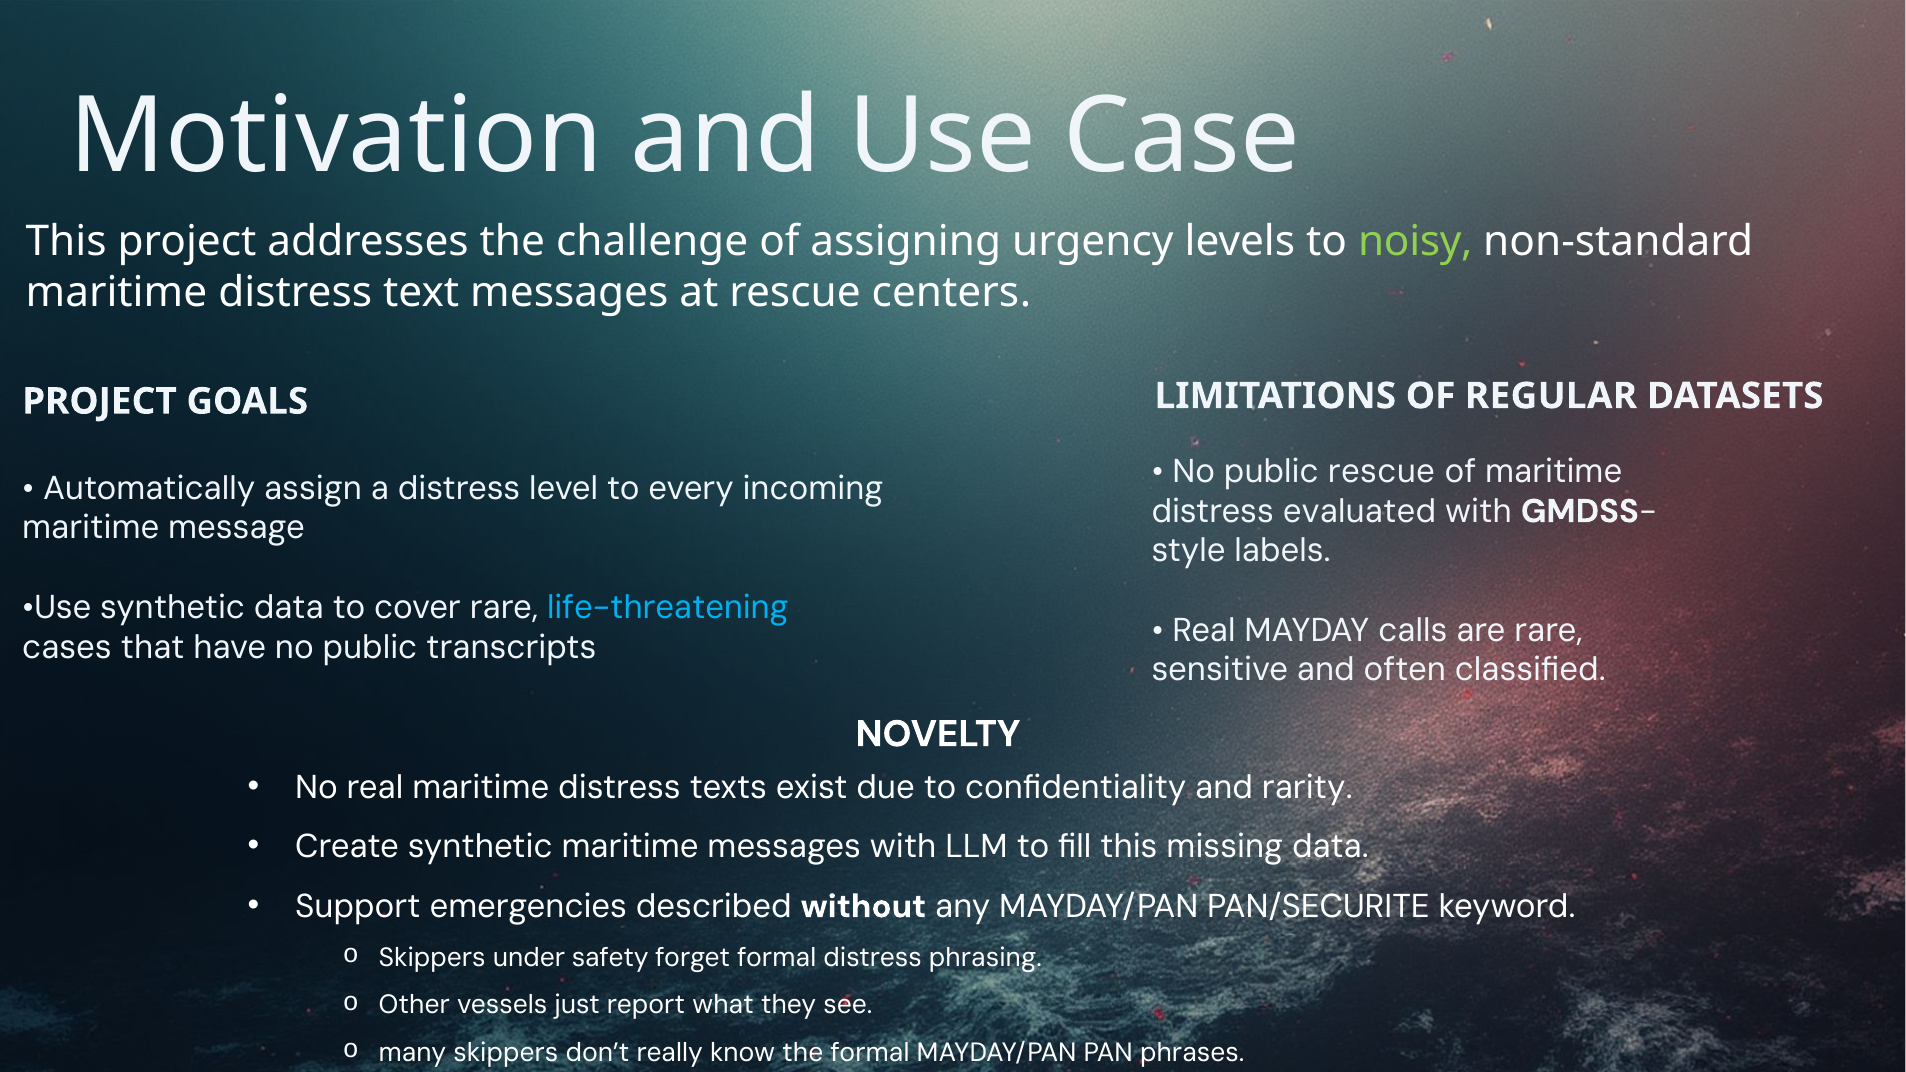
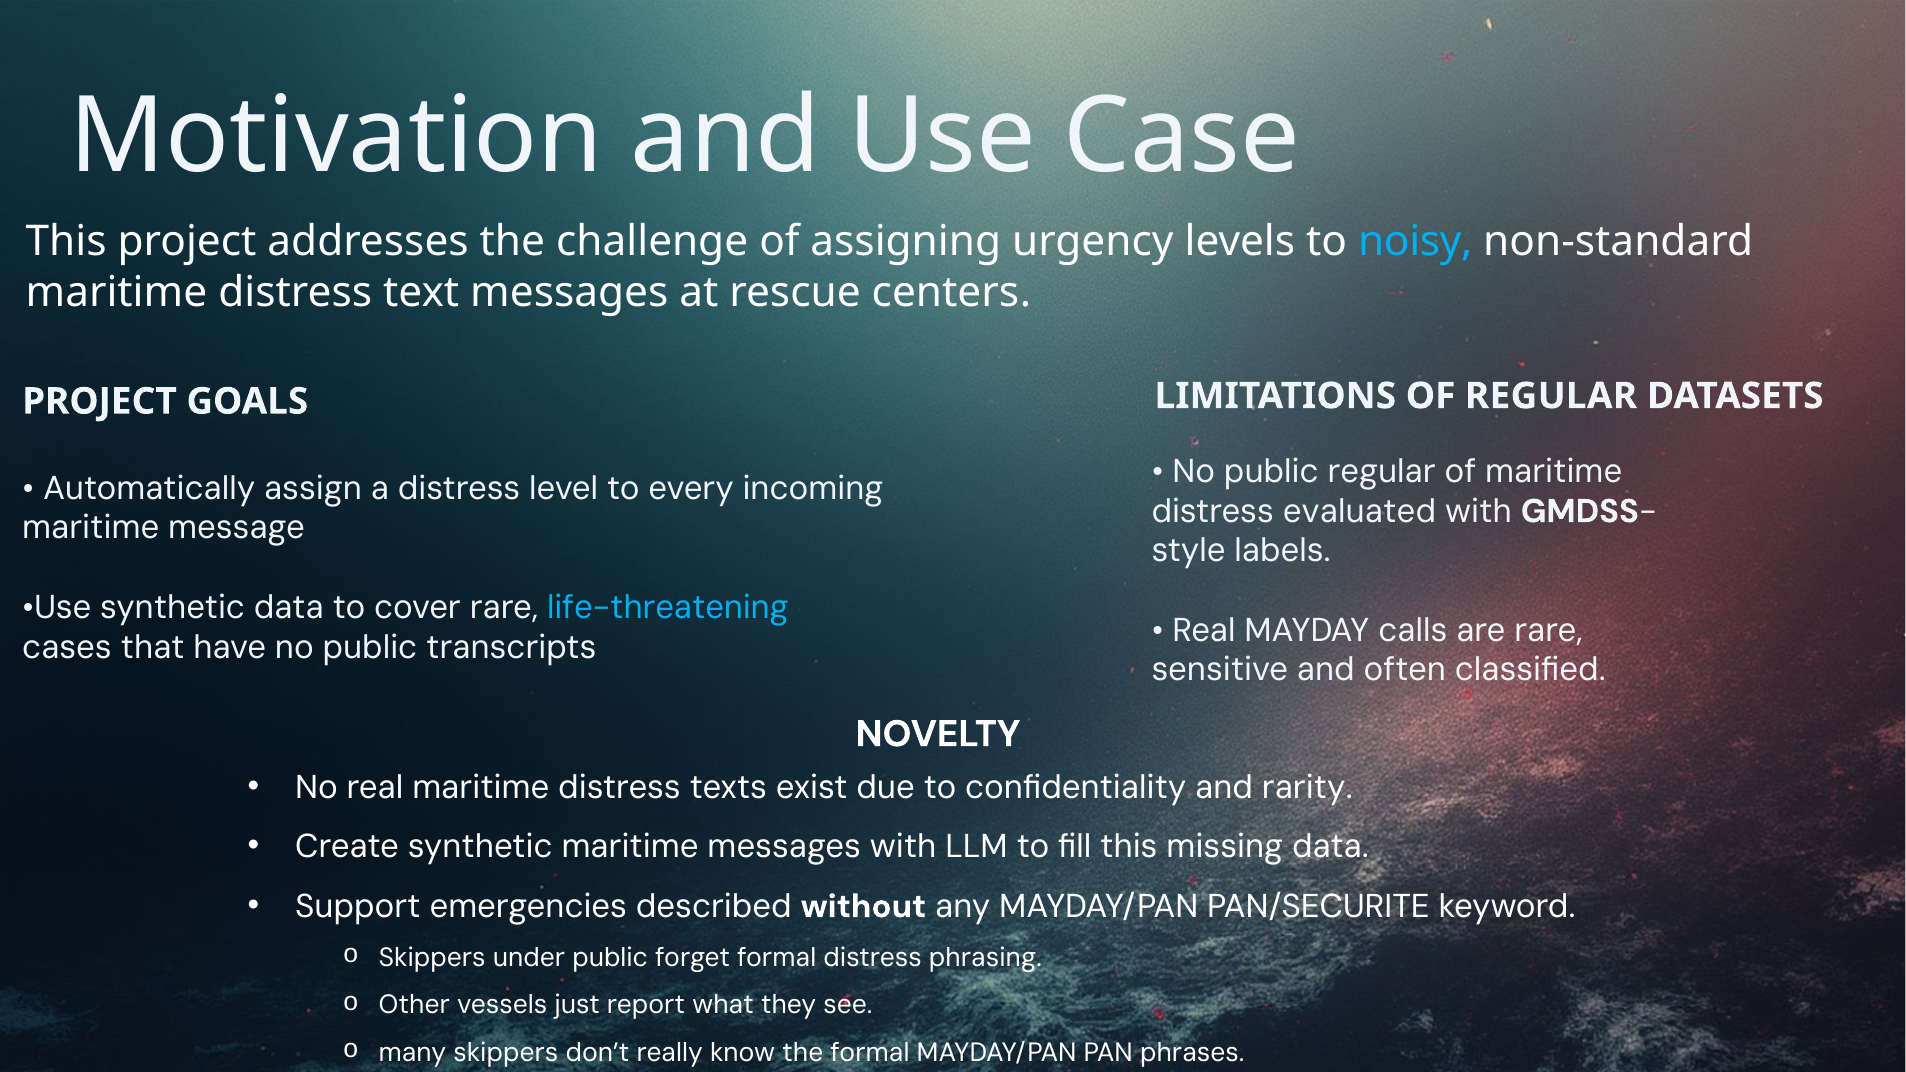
noisy colour: light green -> light blue
public rescue: rescue -> regular
under safety: safety -> public
